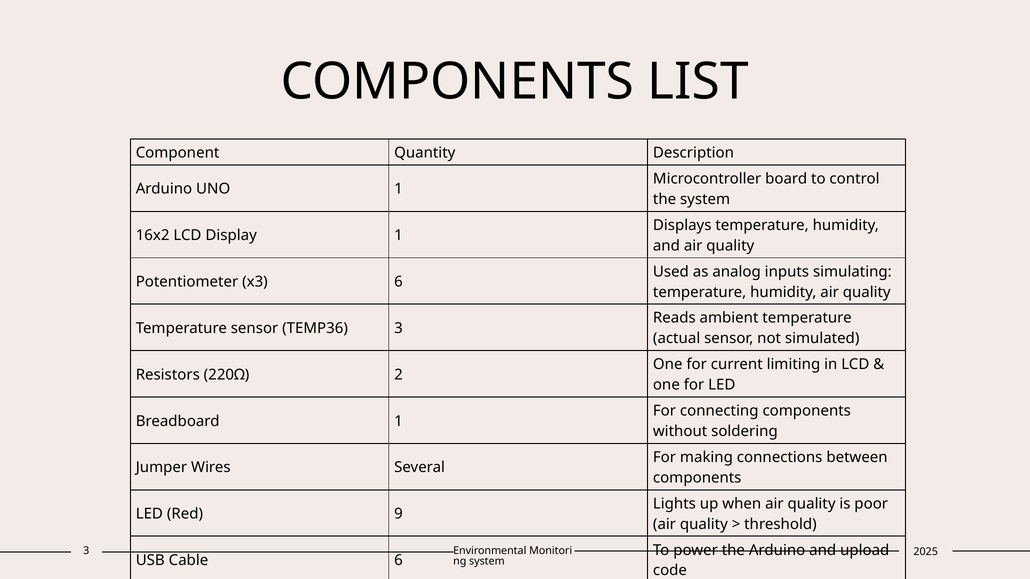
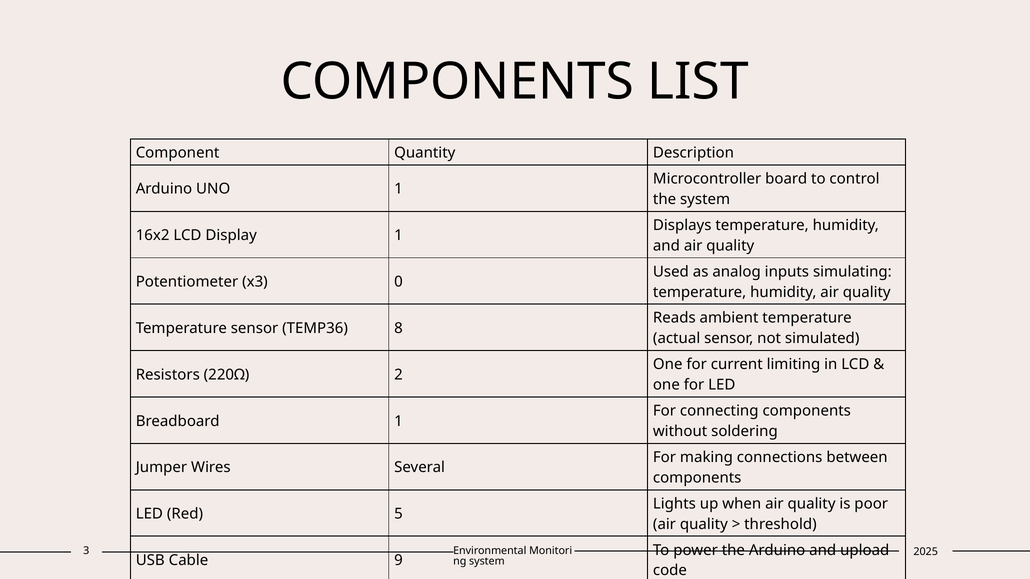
x3 6: 6 -> 0
TEMP36 3: 3 -> 8
9: 9 -> 5
Cable 6: 6 -> 9
